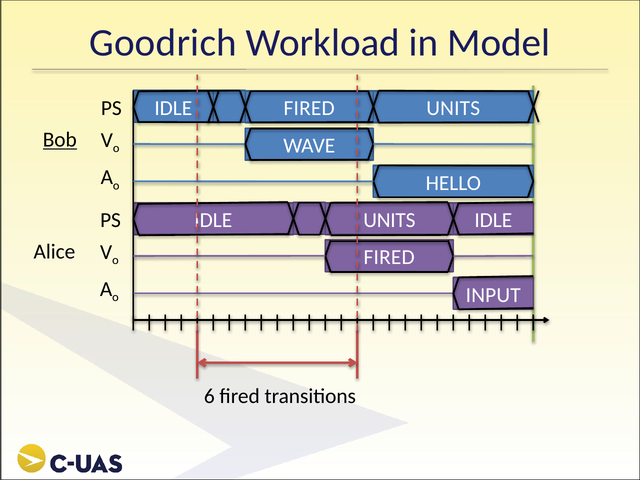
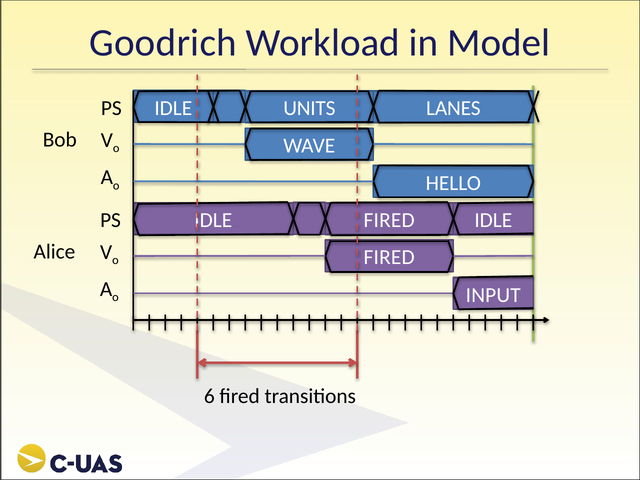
IDLE FIRED: FIRED -> UNITS
UNITS at (453, 108): UNITS -> LANES
Bob underline: present -> none
UNITS at (389, 220): UNITS -> FIRED
